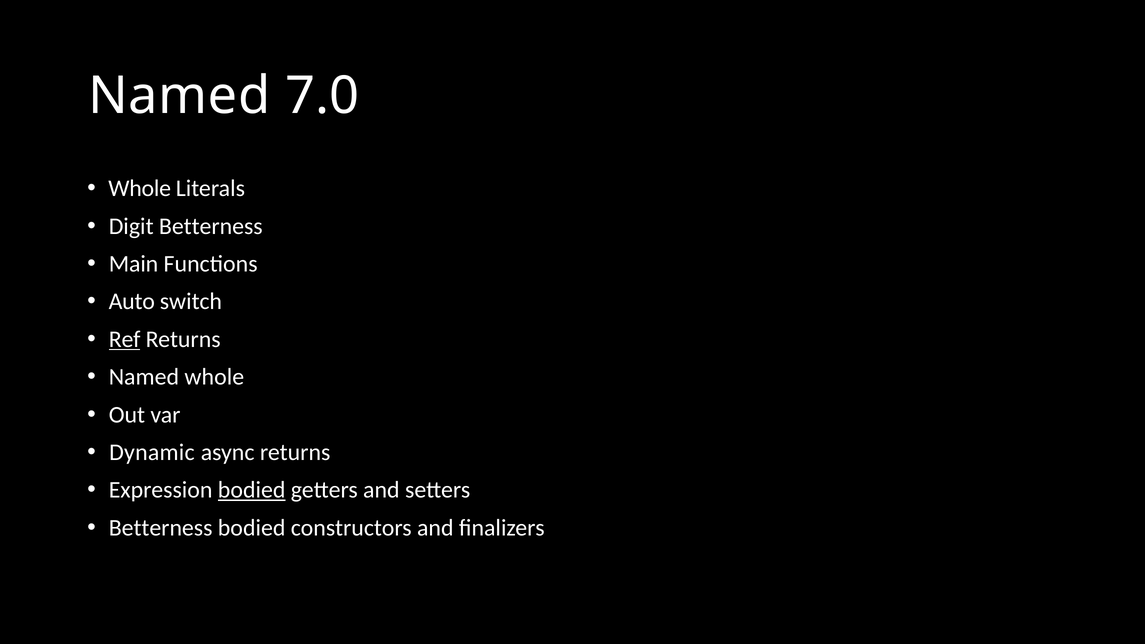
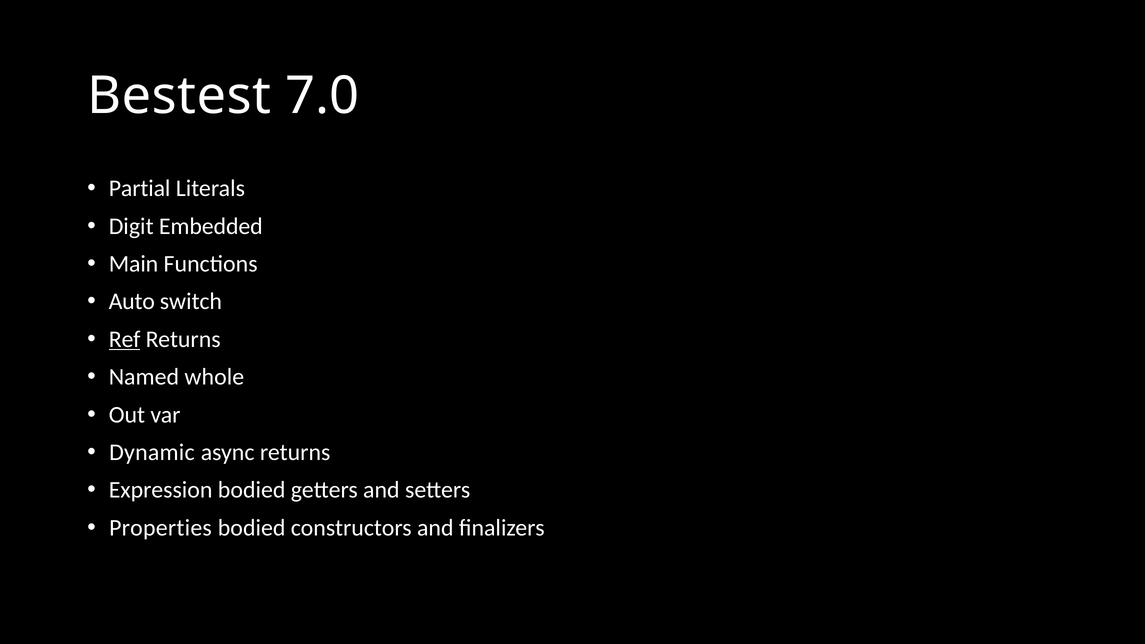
Named at (179, 96): Named -> Bestest
Whole at (140, 188): Whole -> Partial
Digit Betterness: Betterness -> Embedded
bodied at (252, 490) underline: present -> none
Betterness at (161, 528): Betterness -> Properties
